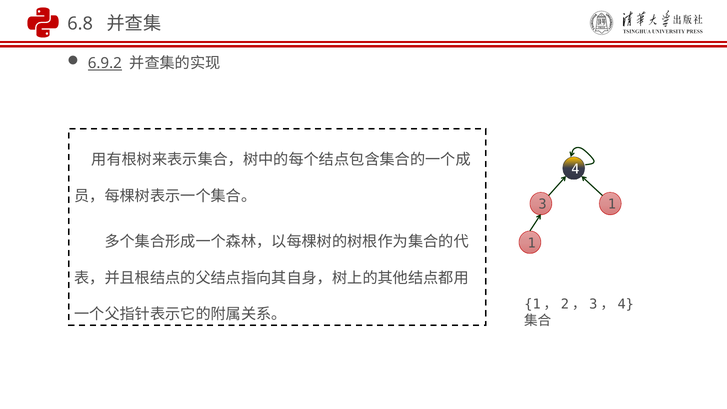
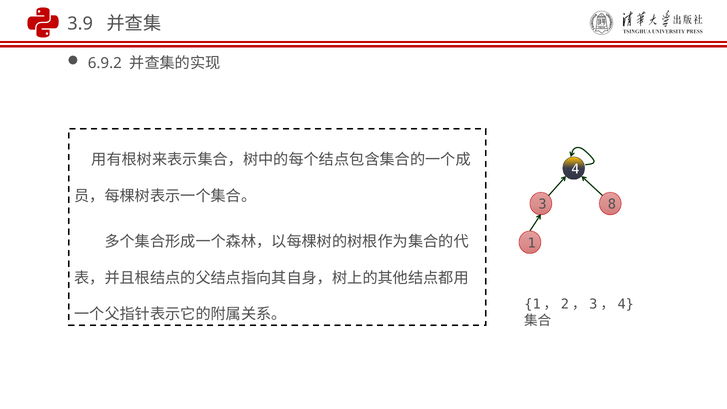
6.8: 6.8 -> 3.9
6.9.2 underline: present -> none
3 1: 1 -> 8
